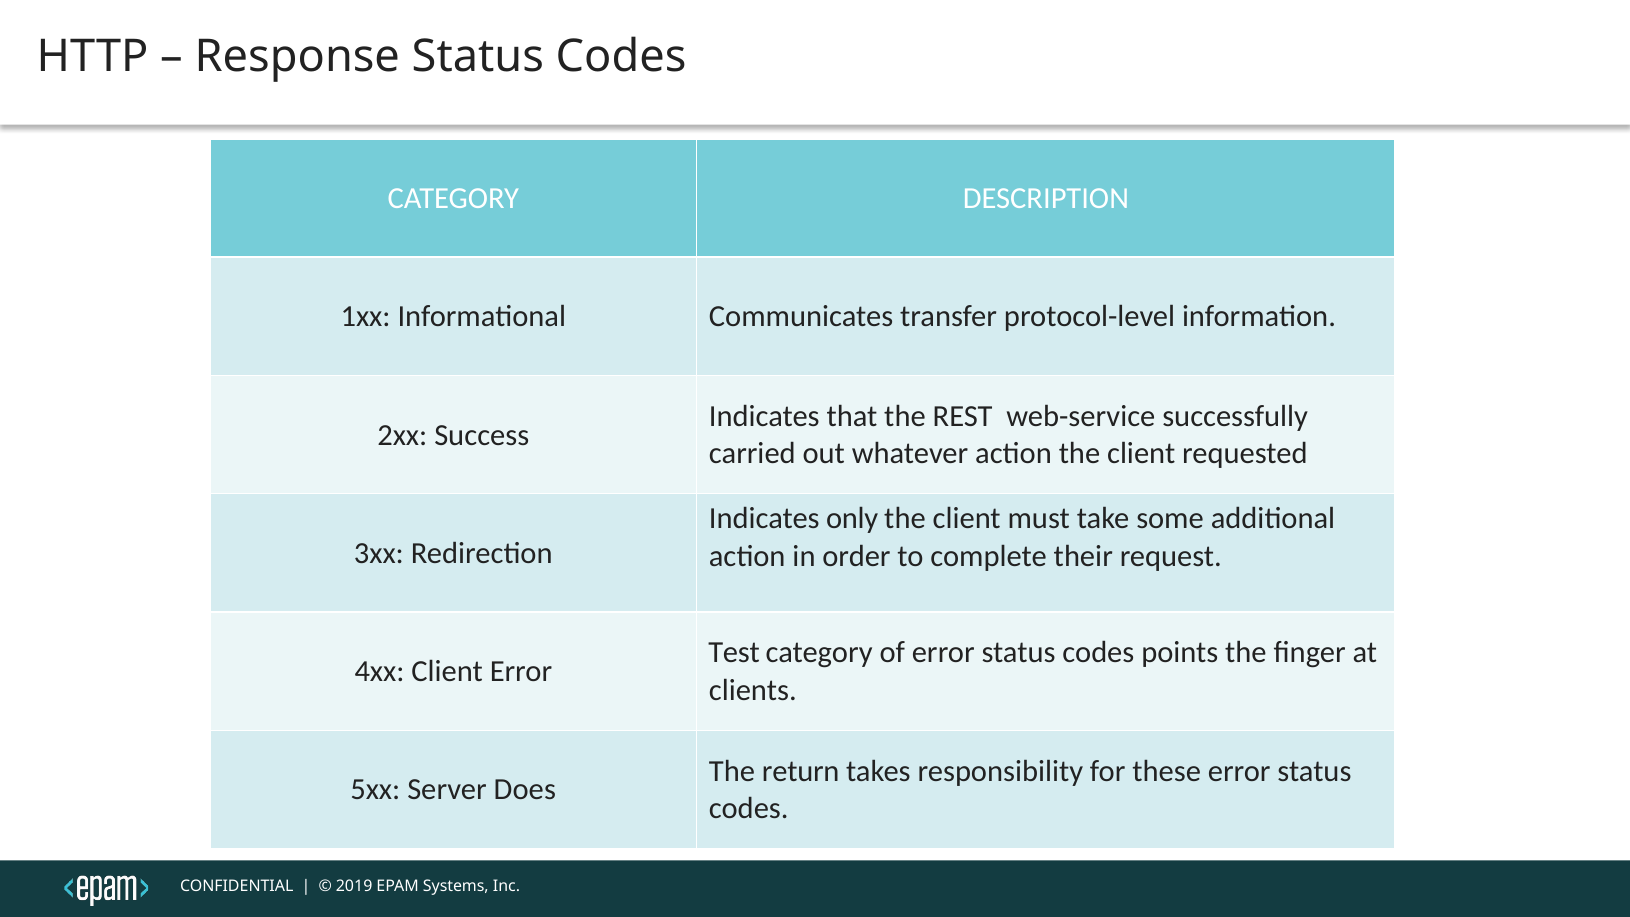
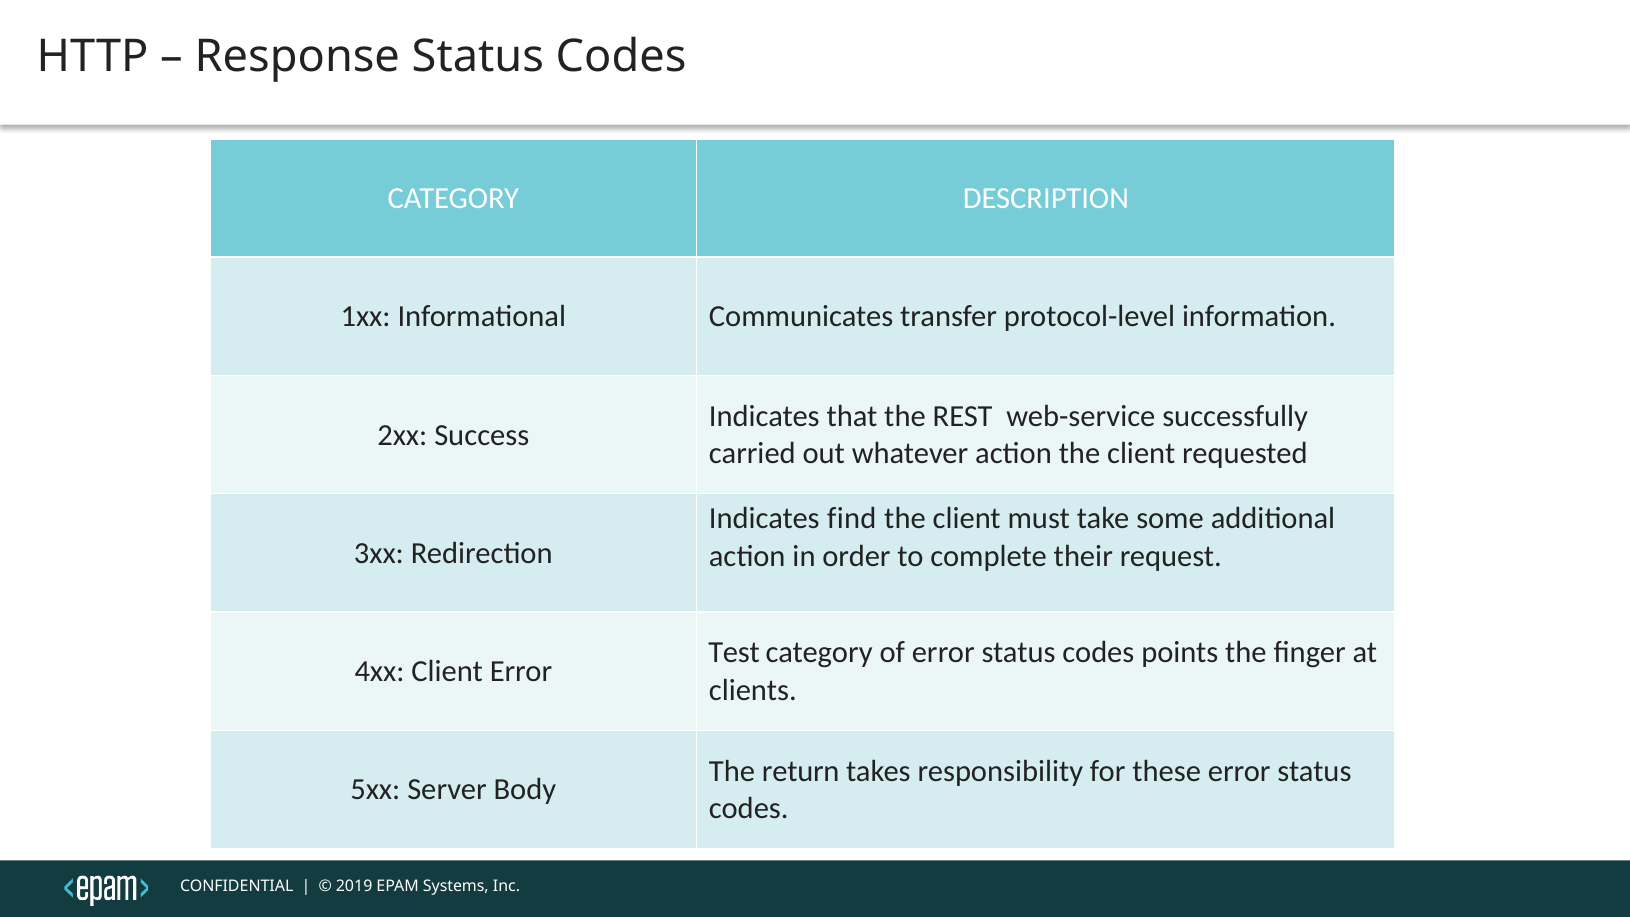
only: only -> find
Does: Does -> Body
